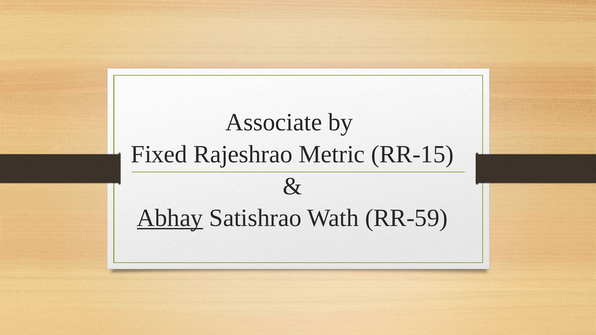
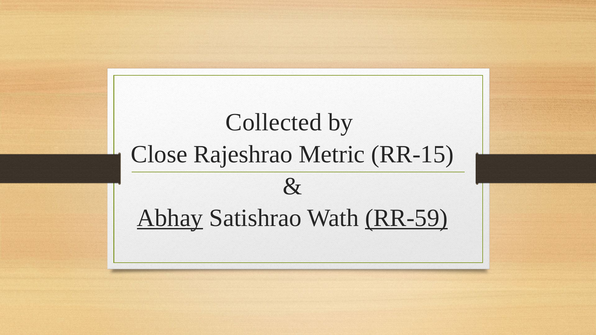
Associate: Associate -> Collected
Fixed: Fixed -> Close
RR-59 underline: none -> present
